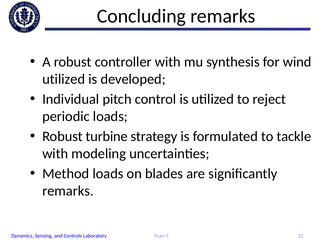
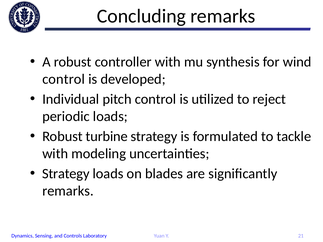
utilized at (64, 79): utilized -> control
Method at (66, 174): Method -> Strategy
